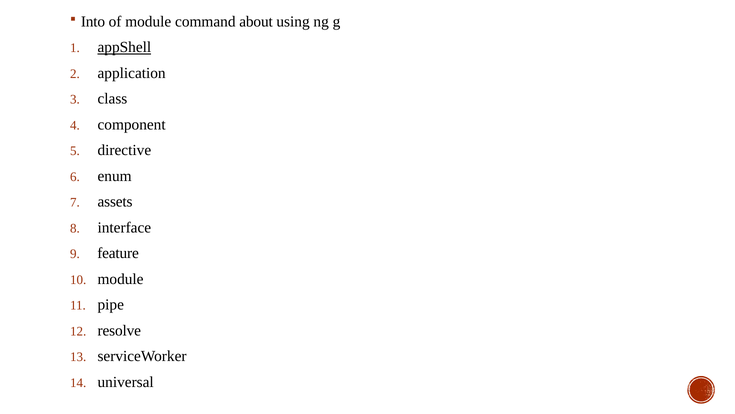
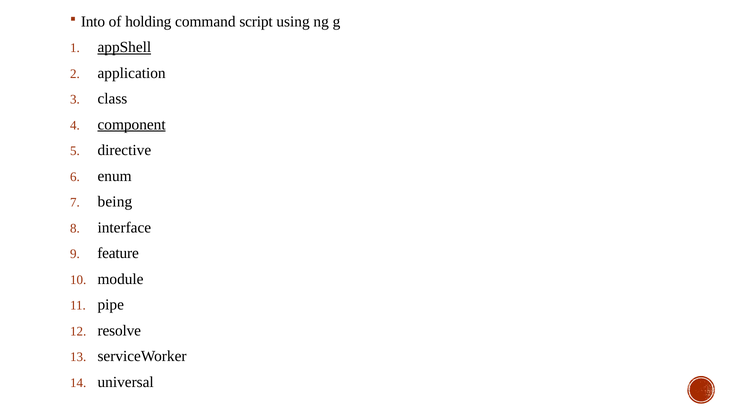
of module: module -> holding
about: about -> script
component underline: none -> present
assets: assets -> being
